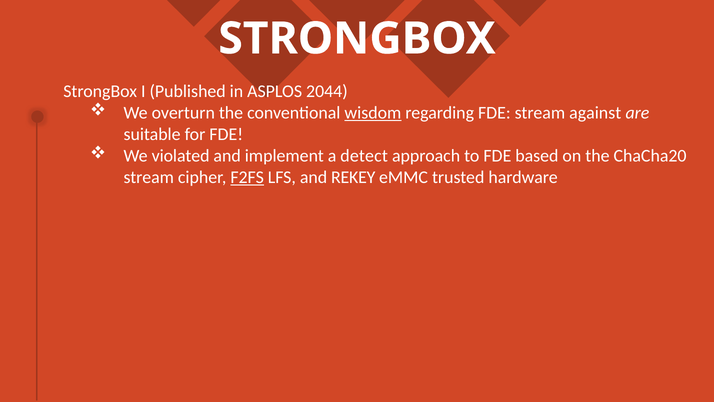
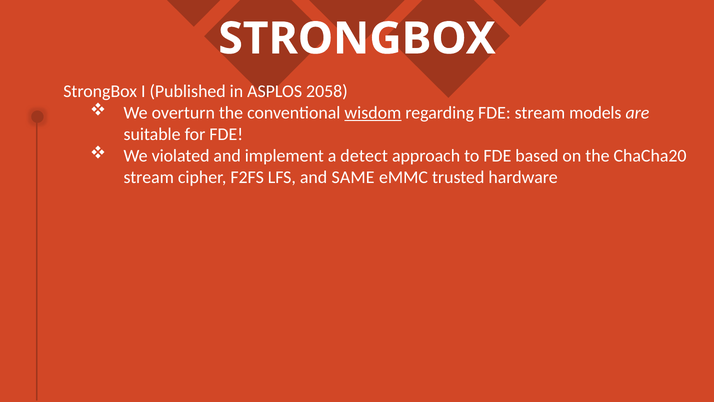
2044: 2044 -> 2058
against: against -> models
F2FS underline: present -> none
REKEY: REKEY -> SAME
